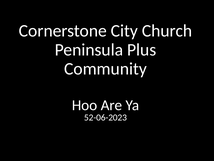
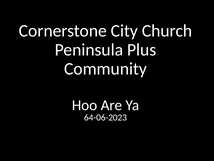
52-06-2023: 52-06-2023 -> 64-06-2023
